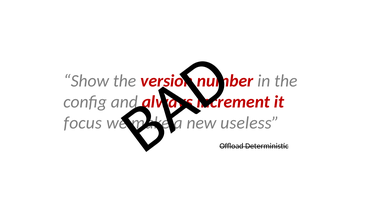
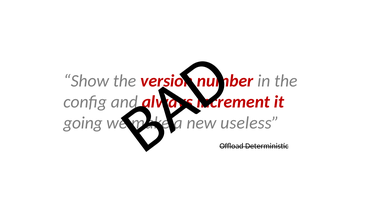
focus: focus -> going
